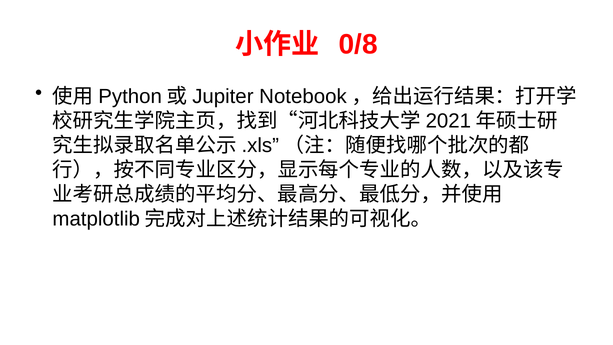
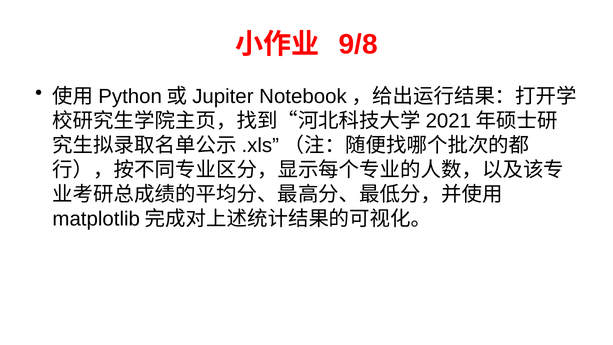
0/8: 0/8 -> 9/8
